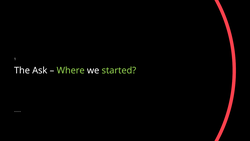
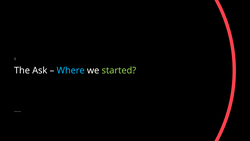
Where colour: light green -> light blue
